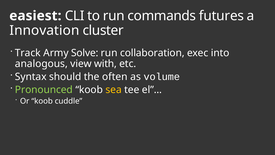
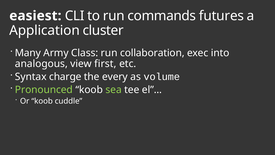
Innovation: Innovation -> Application
Track: Track -> Many
Solve: Solve -> Class
with: with -> first
should: should -> charge
often: often -> every
sea colour: yellow -> light green
